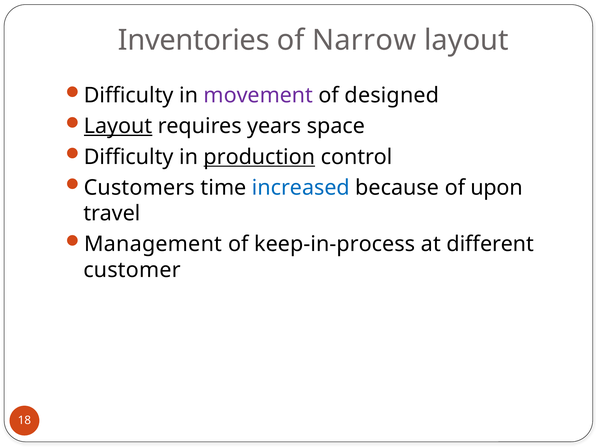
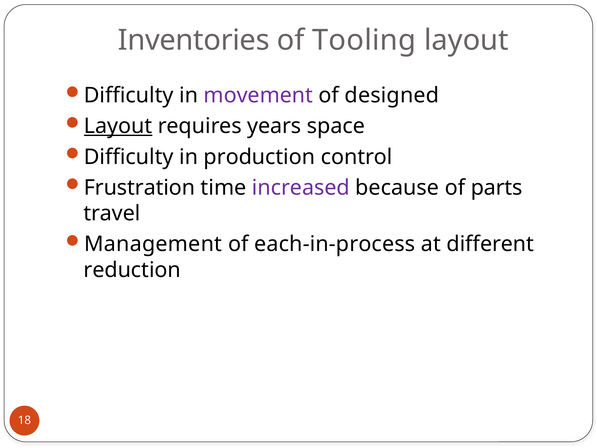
Narrow: Narrow -> Tooling
production underline: present -> none
Customers: Customers -> Frustration
increased colour: blue -> purple
upon: upon -> parts
keep-in-process: keep-in-process -> each-in-process
customer: customer -> reduction
